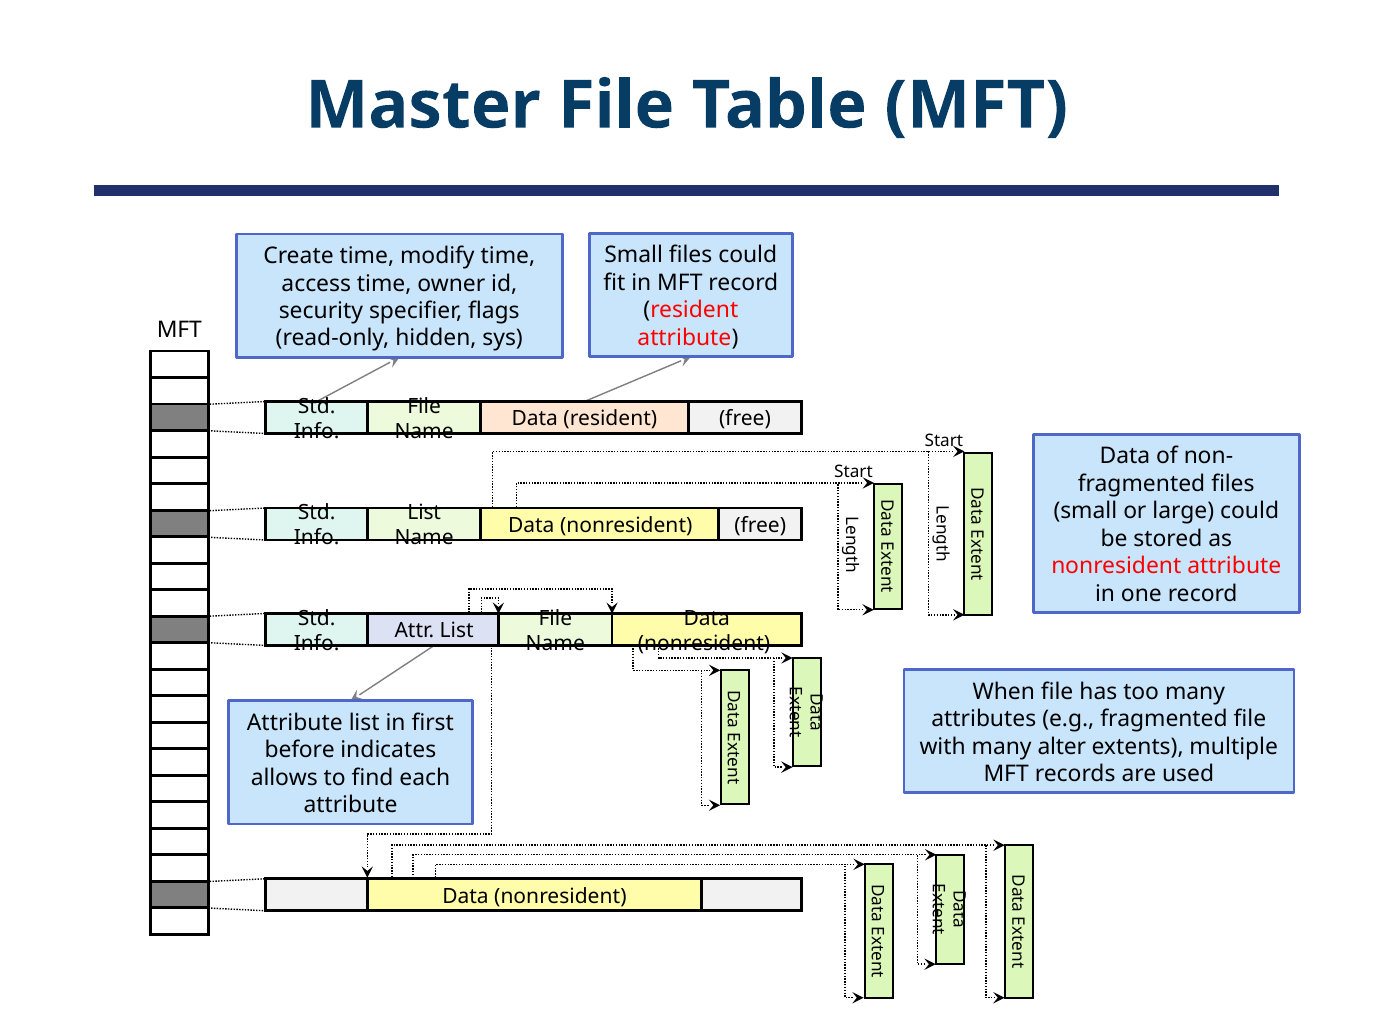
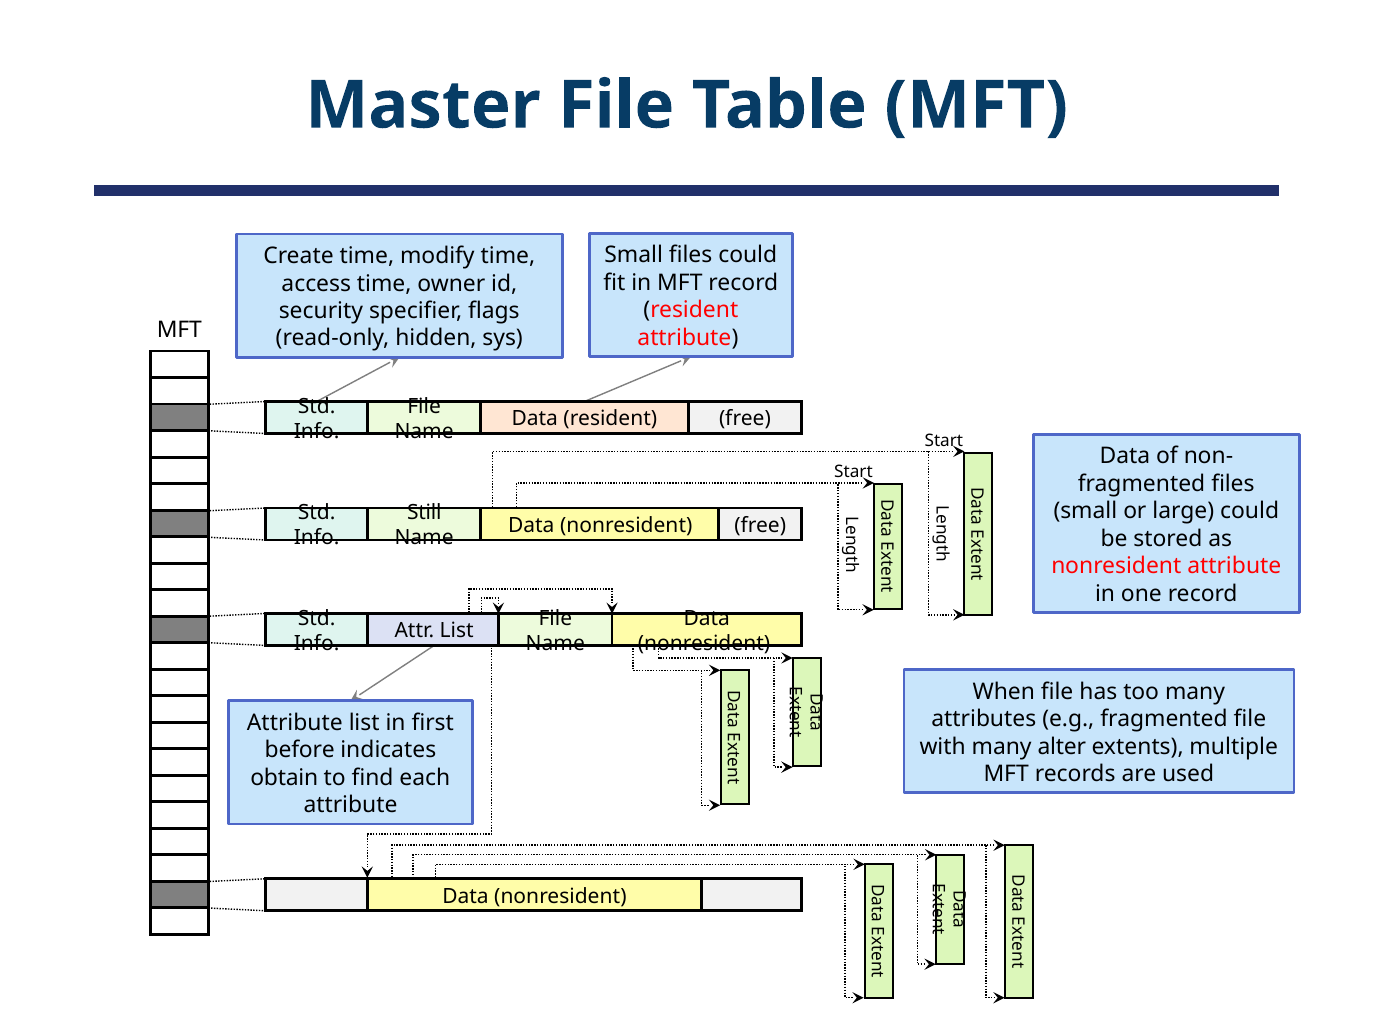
List at (424, 513): List -> Still
allows: allows -> obtain
